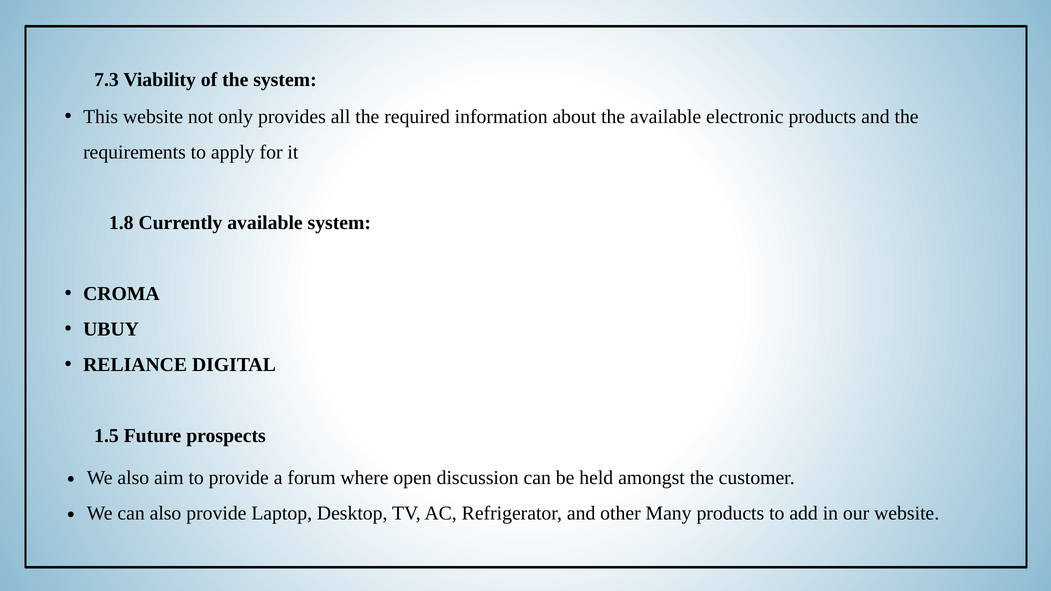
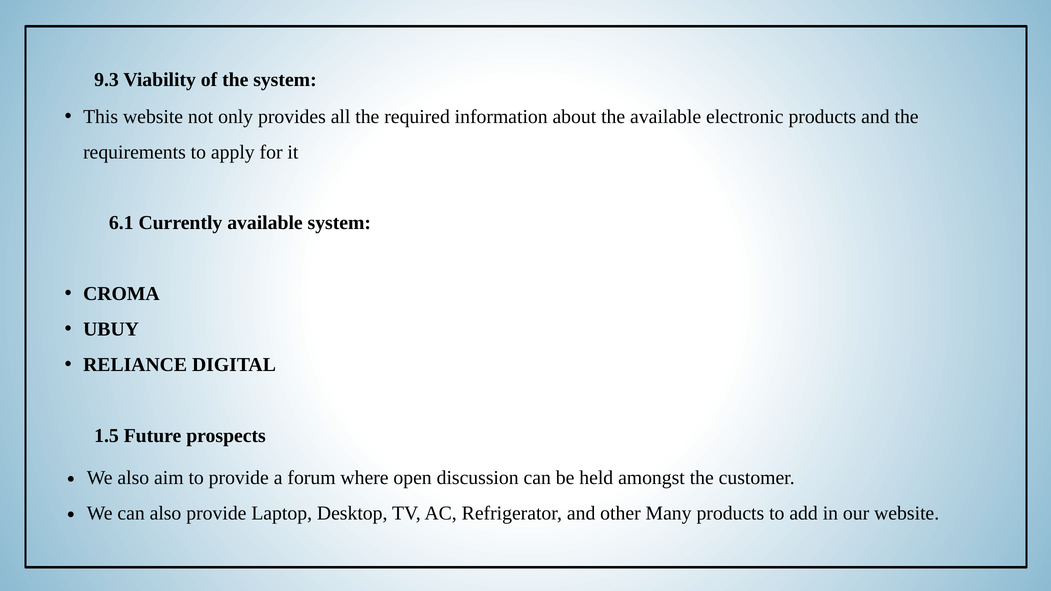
7.3: 7.3 -> 9.3
1.8: 1.8 -> 6.1
